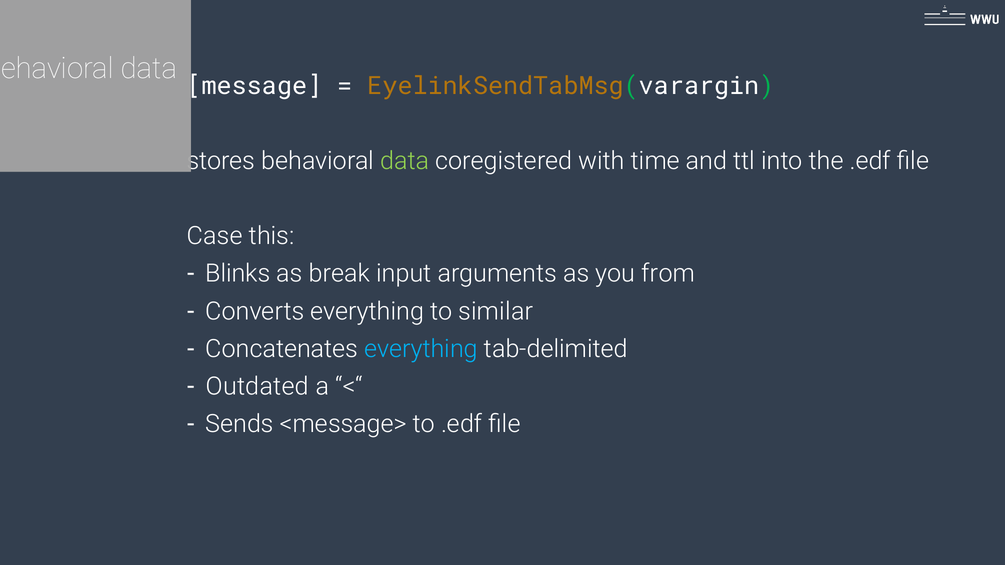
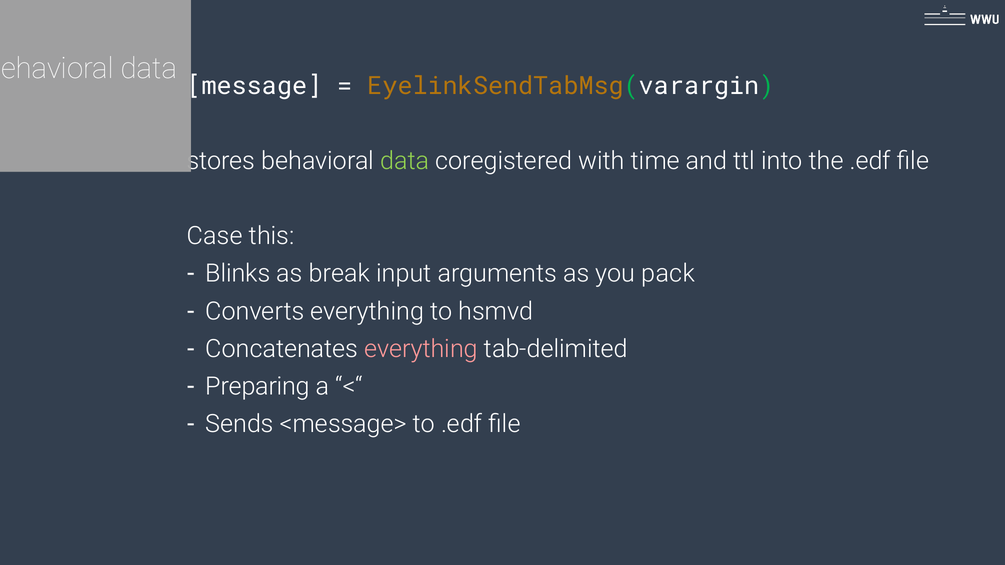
from: from -> pack
similar: similar -> hsmvd
everything at (421, 349) colour: light blue -> pink
Outdated: Outdated -> Preparing
